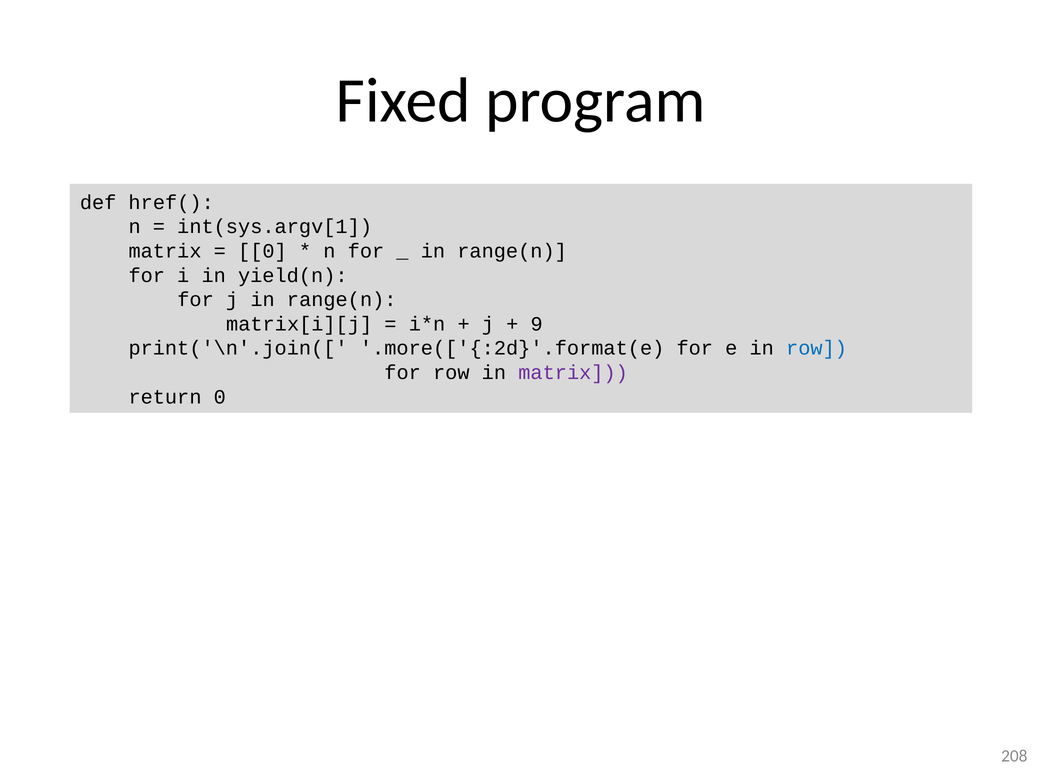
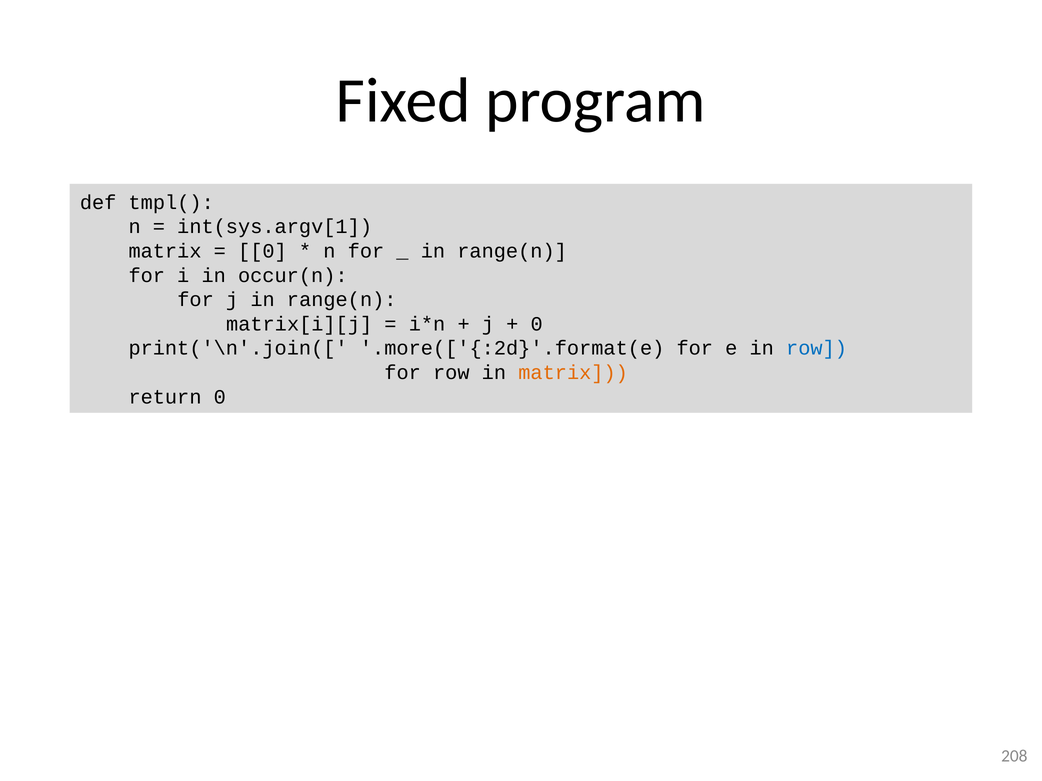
href(: href( -> tmpl(
yield(n: yield(n -> occur(n
9 at (537, 324): 9 -> 0
matrix at (573, 373) colour: purple -> orange
